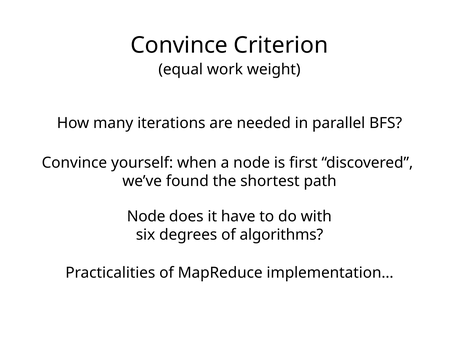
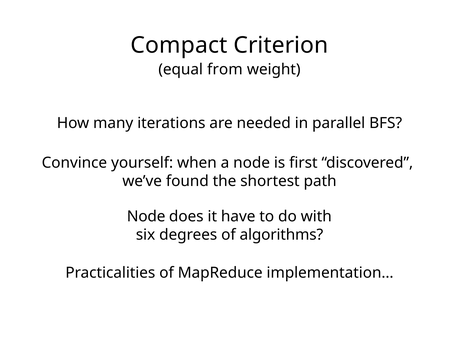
Convince at (179, 45): Convince -> Compact
work: work -> from
